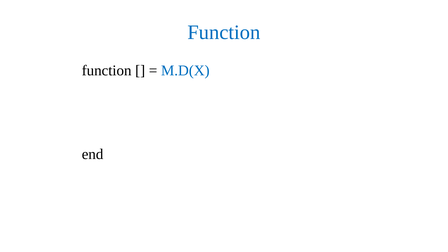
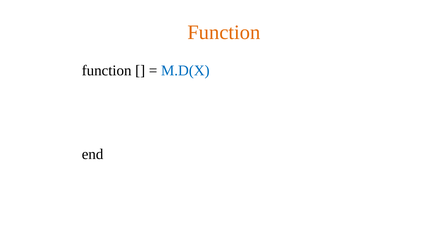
Function at (224, 33) colour: blue -> orange
